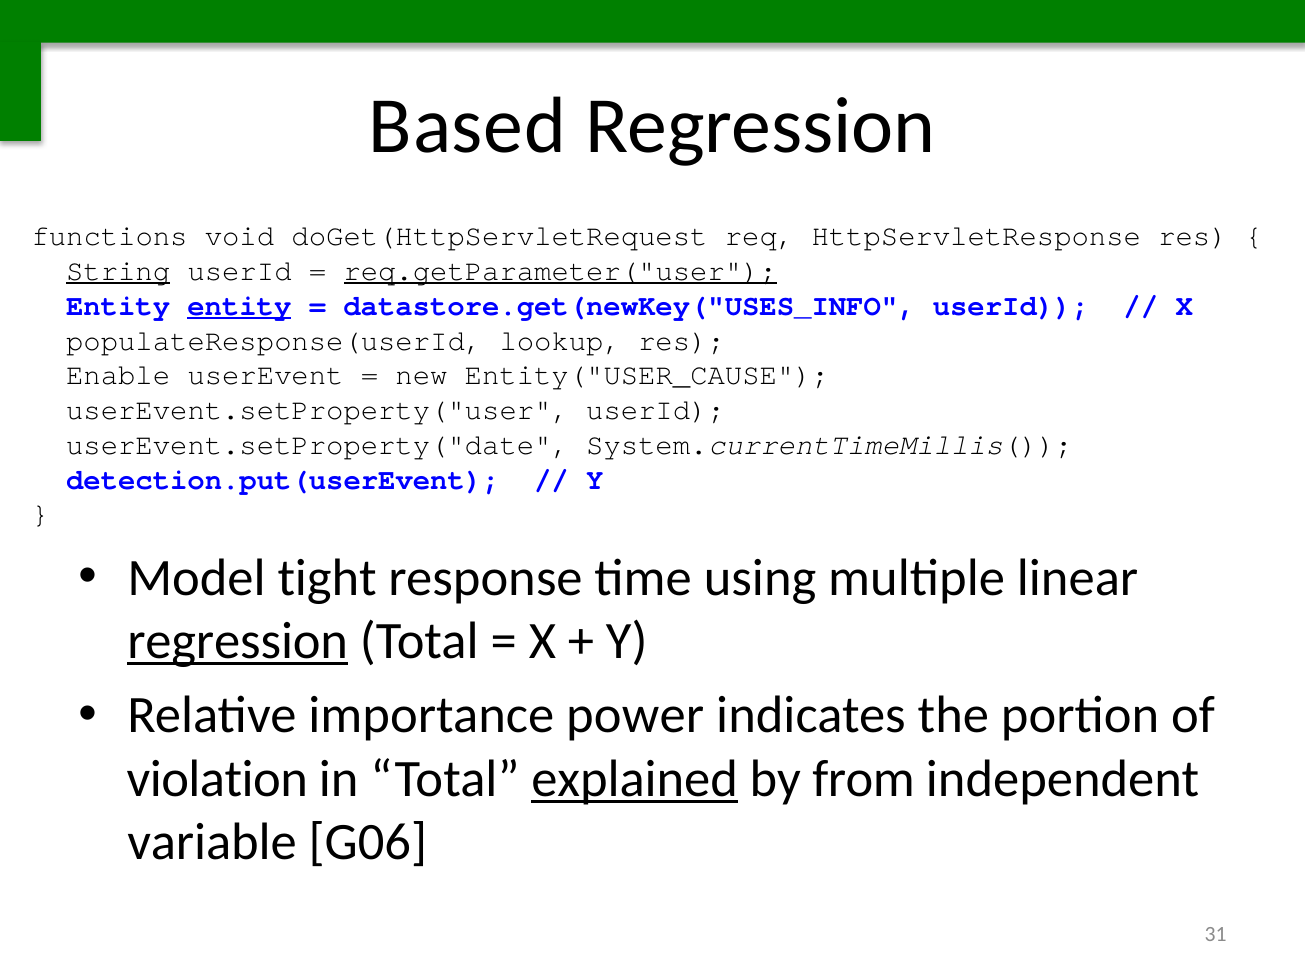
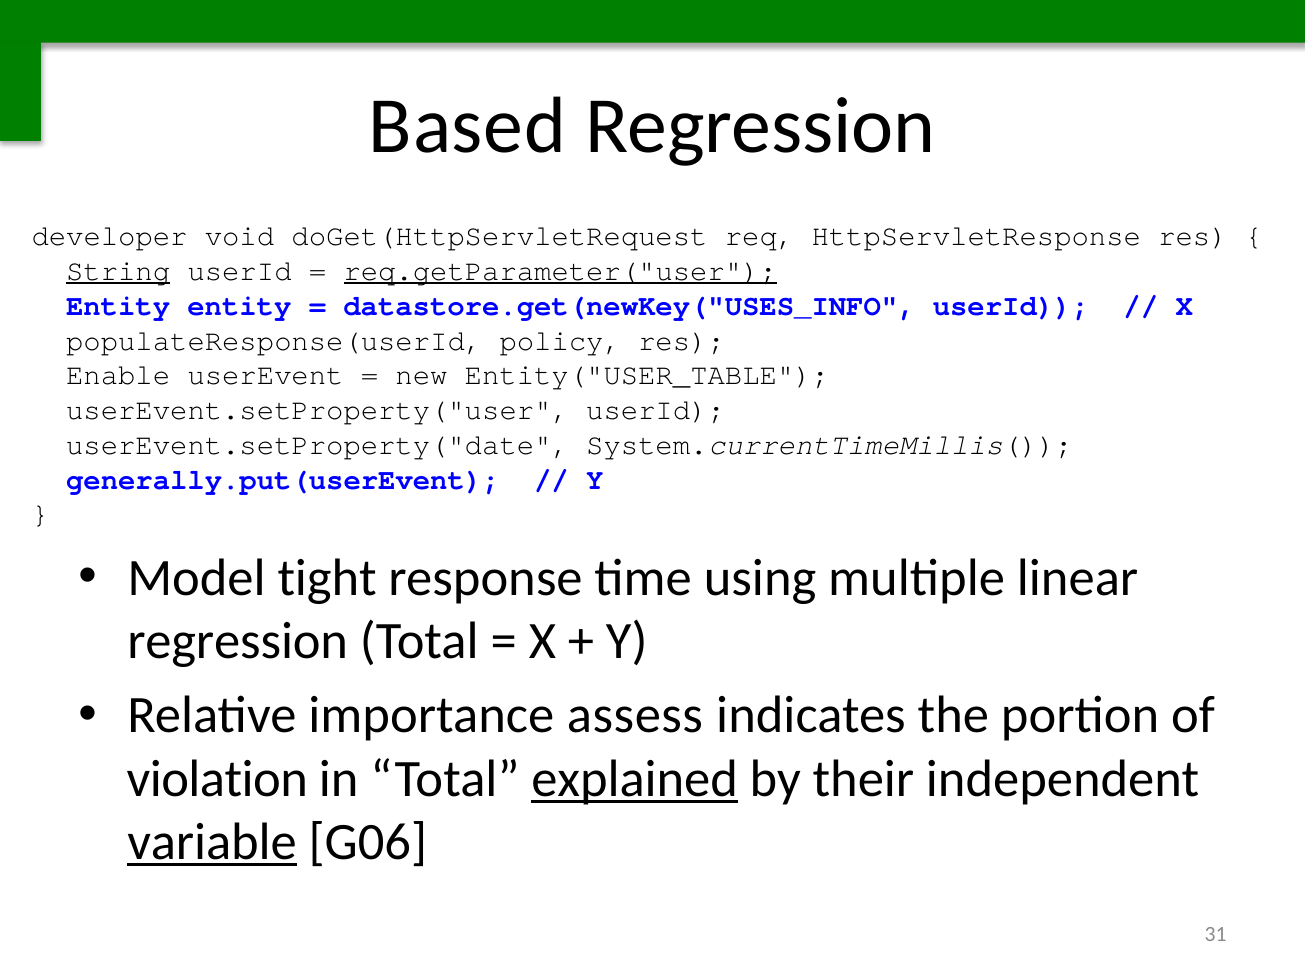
functions: functions -> developer
entity at (239, 306) underline: present -> none
lookup: lookup -> policy
Entity("USER_CAUSE: Entity("USER_CAUSE -> Entity("USER_TABLE
detection.put(userEvent: detection.put(userEvent -> generally.put(userEvent
regression at (238, 641) underline: present -> none
power: power -> assess
from: from -> their
variable underline: none -> present
